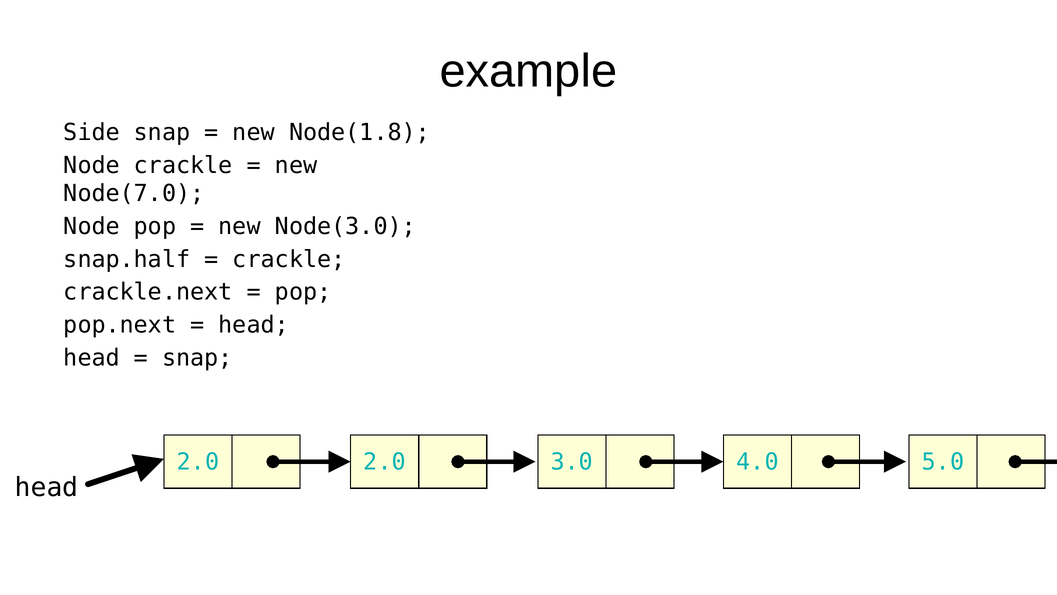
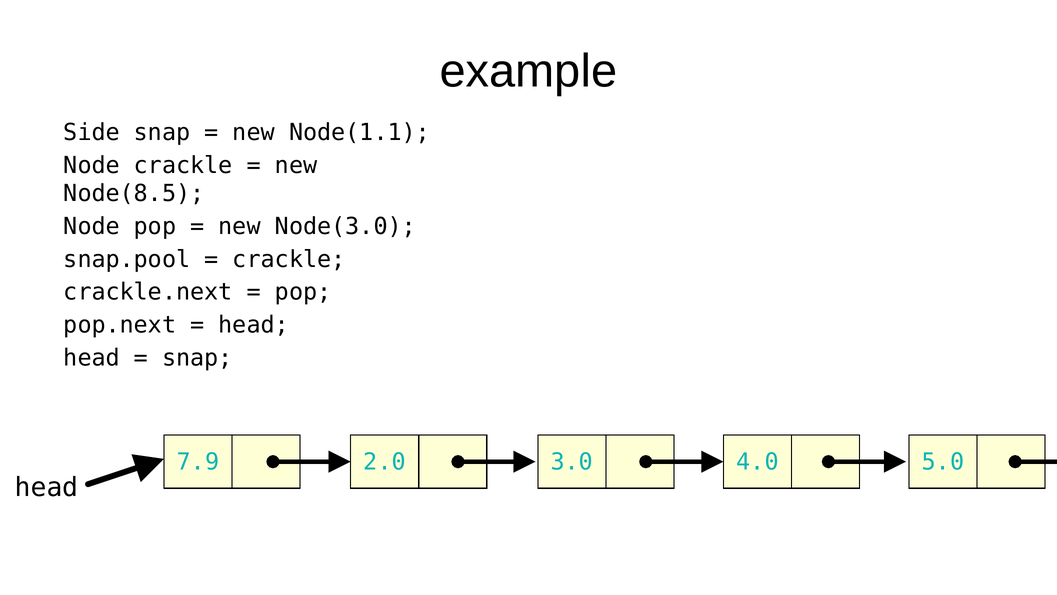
Node(1.8: Node(1.8 -> Node(1.1
Node(7.0: Node(7.0 -> Node(8.5
snap.half: snap.half -> snap.pool
2.0 at (198, 462): 2.0 -> 7.9
